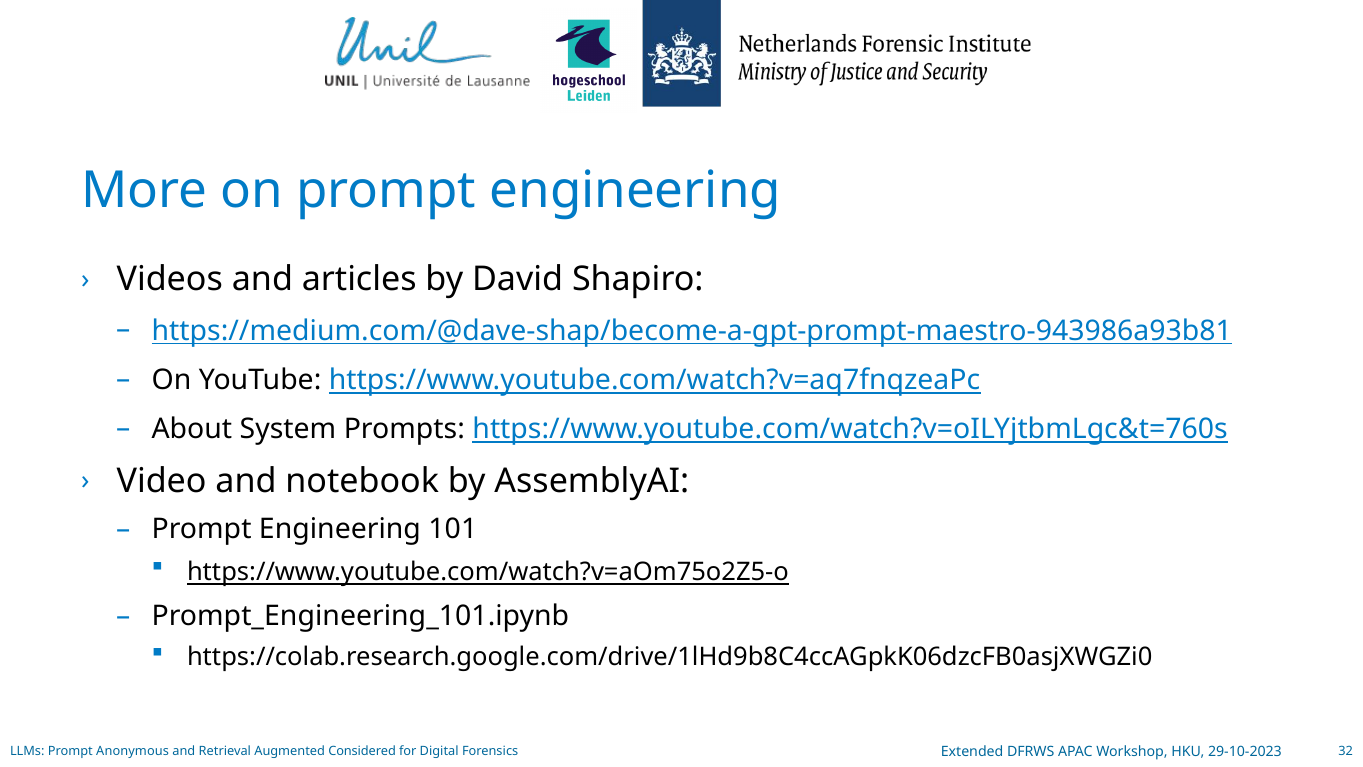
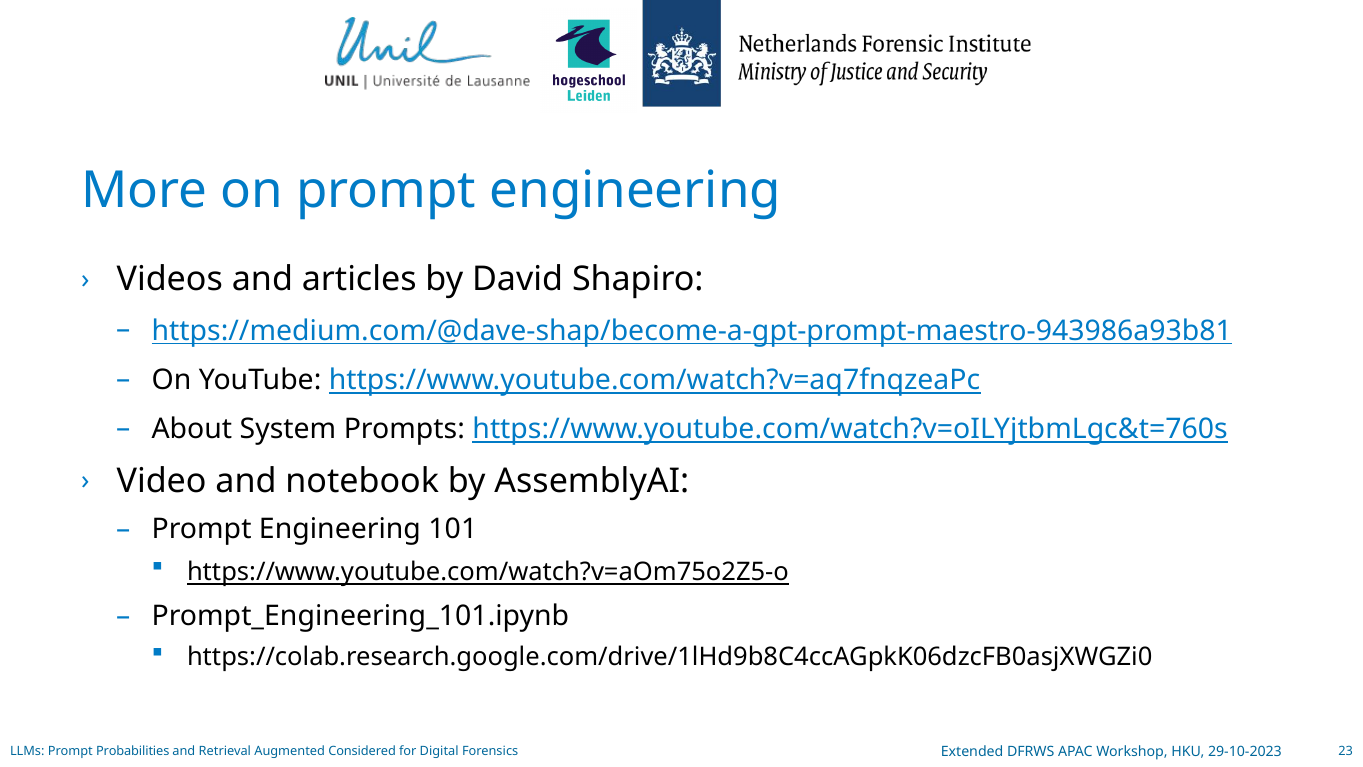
Anonymous: Anonymous -> Probabilities
32: 32 -> 23
